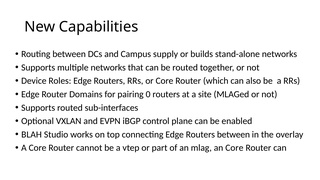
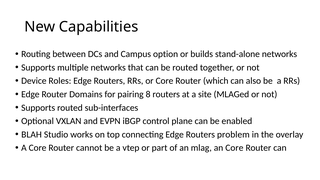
supply: supply -> option
0: 0 -> 8
Routers between: between -> problem
